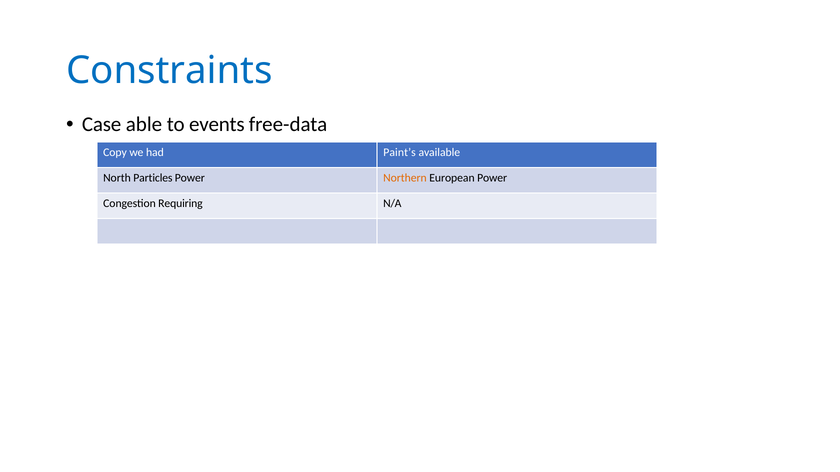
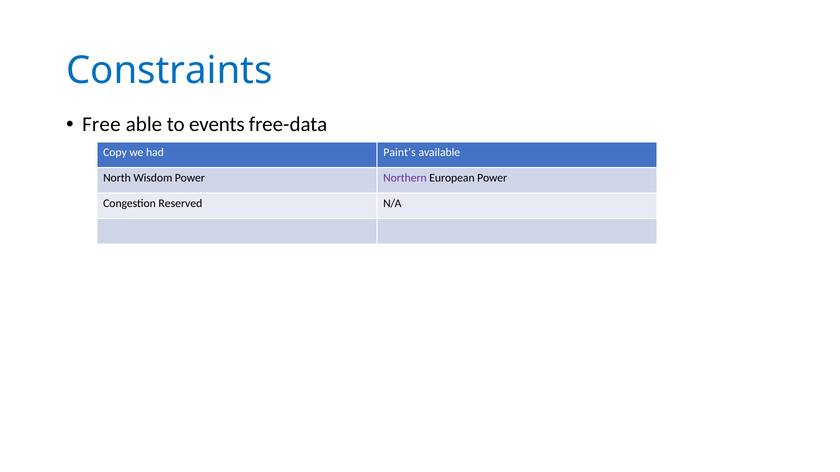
Case: Case -> Free
Particles: Particles -> Wisdom
Northern colour: orange -> purple
Requiring: Requiring -> Reserved
